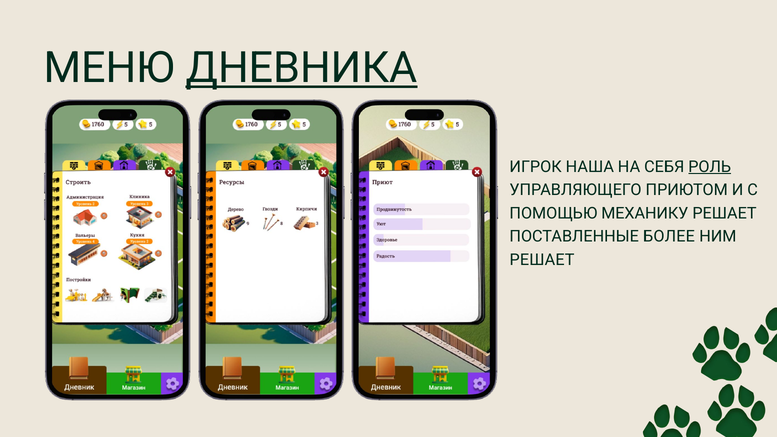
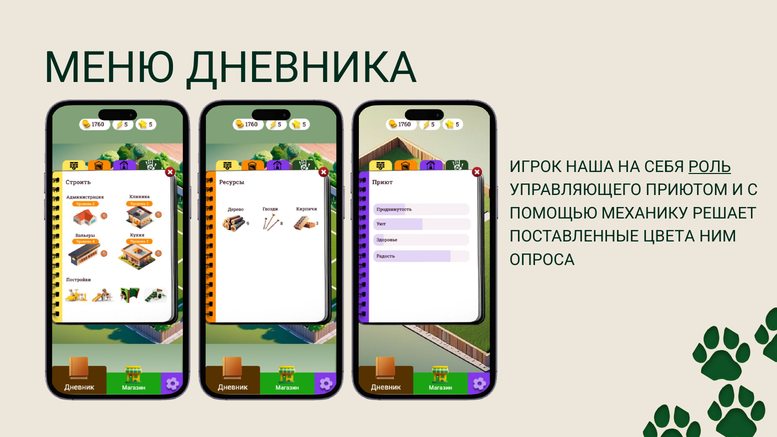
ДНЕВНИКА underline: present -> none
БОЛЕЕ: БОЛЕЕ -> ЦВЕТА
РЕШАЕТ at (542, 260): РЕШАЕТ -> ОПРОСА
